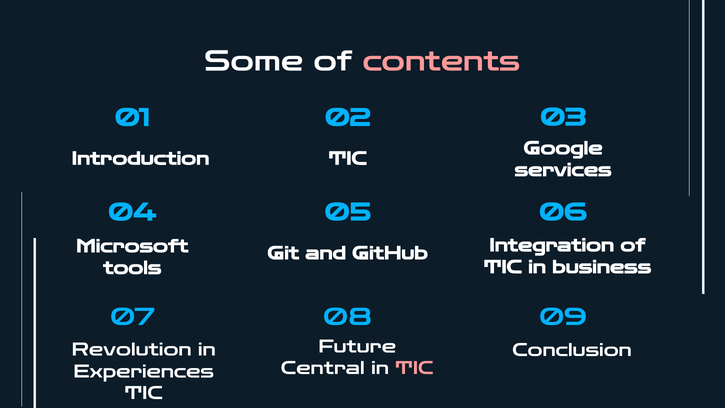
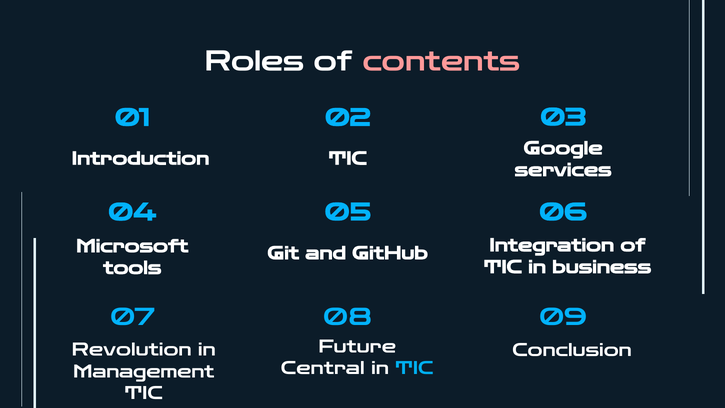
Some: Some -> Roles
TIC at (414, 368) colour: pink -> light blue
Experiences: Experiences -> Management
